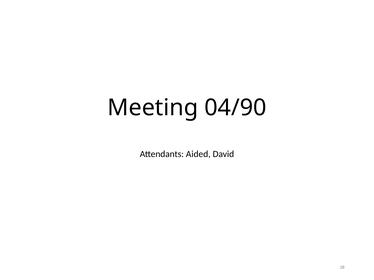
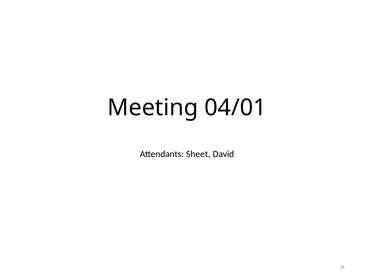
04/90: 04/90 -> 04/01
Aided: Aided -> Sheet
